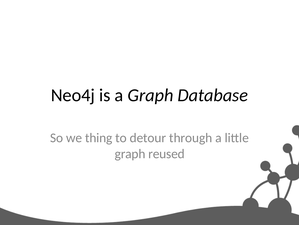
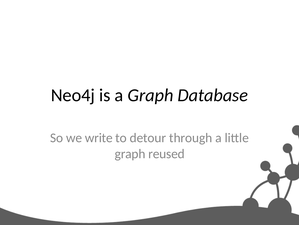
thing: thing -> write
